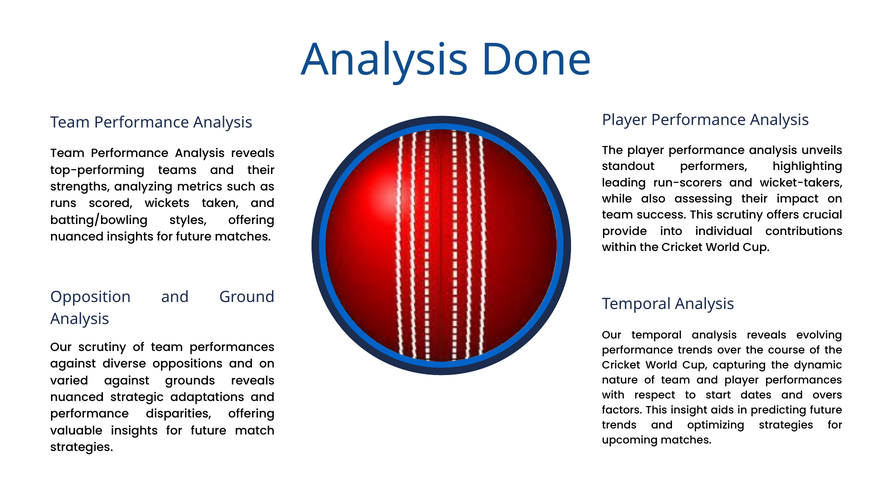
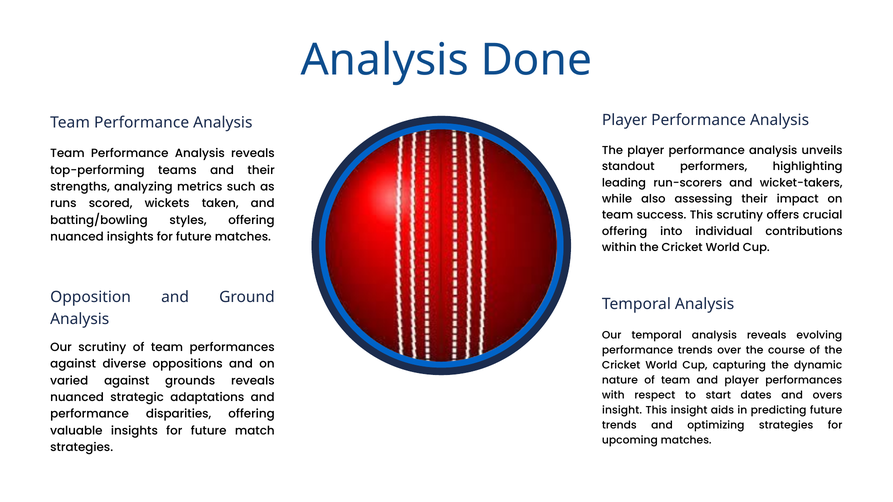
provide at (625, 231): provide -> offering
factors at (622, 411): factors -> insight
